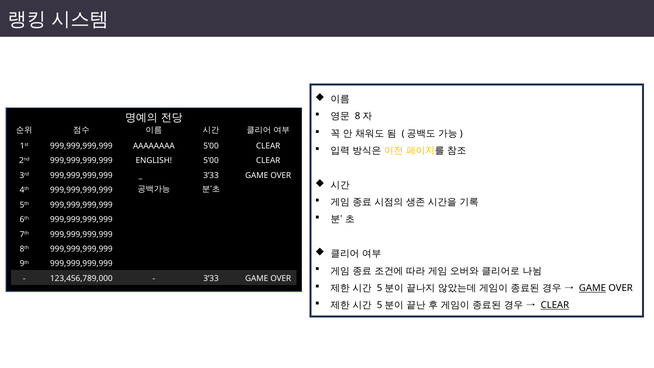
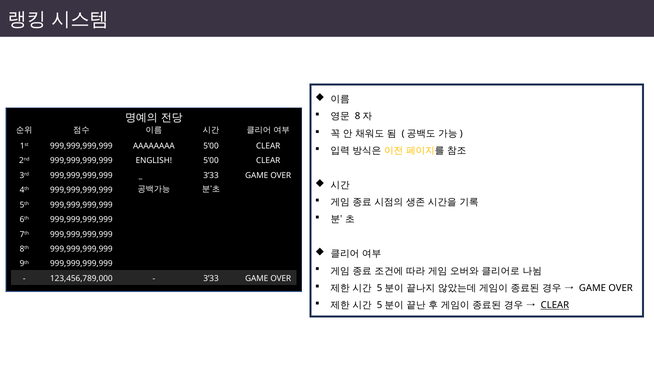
GAME at (593, 288) underline: present -> none
